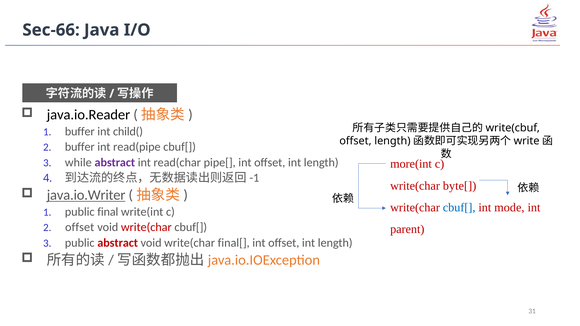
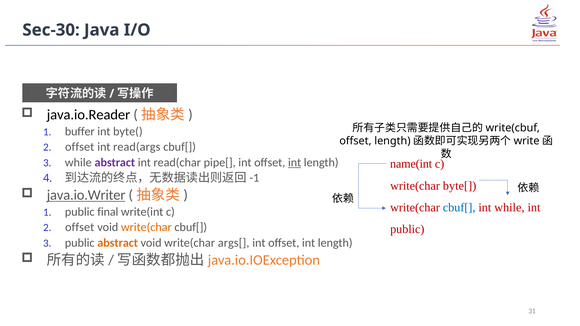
Sec-66: Sec-66 -> Sec-30
child(: child( -> byte(
buffer at (80, 147): buffer -> offset
read(pipe: read(pipe -> read(args
int at (295, 162) underline: none -> present
more(int: more(int -> name(int
int mode: mode -> while
write(char at (146, 227) colour: red -> orange
parent at (407, 229): parent -> public
abstract at (118, 243) colour: red -> orange
final[: final[ -> args[
